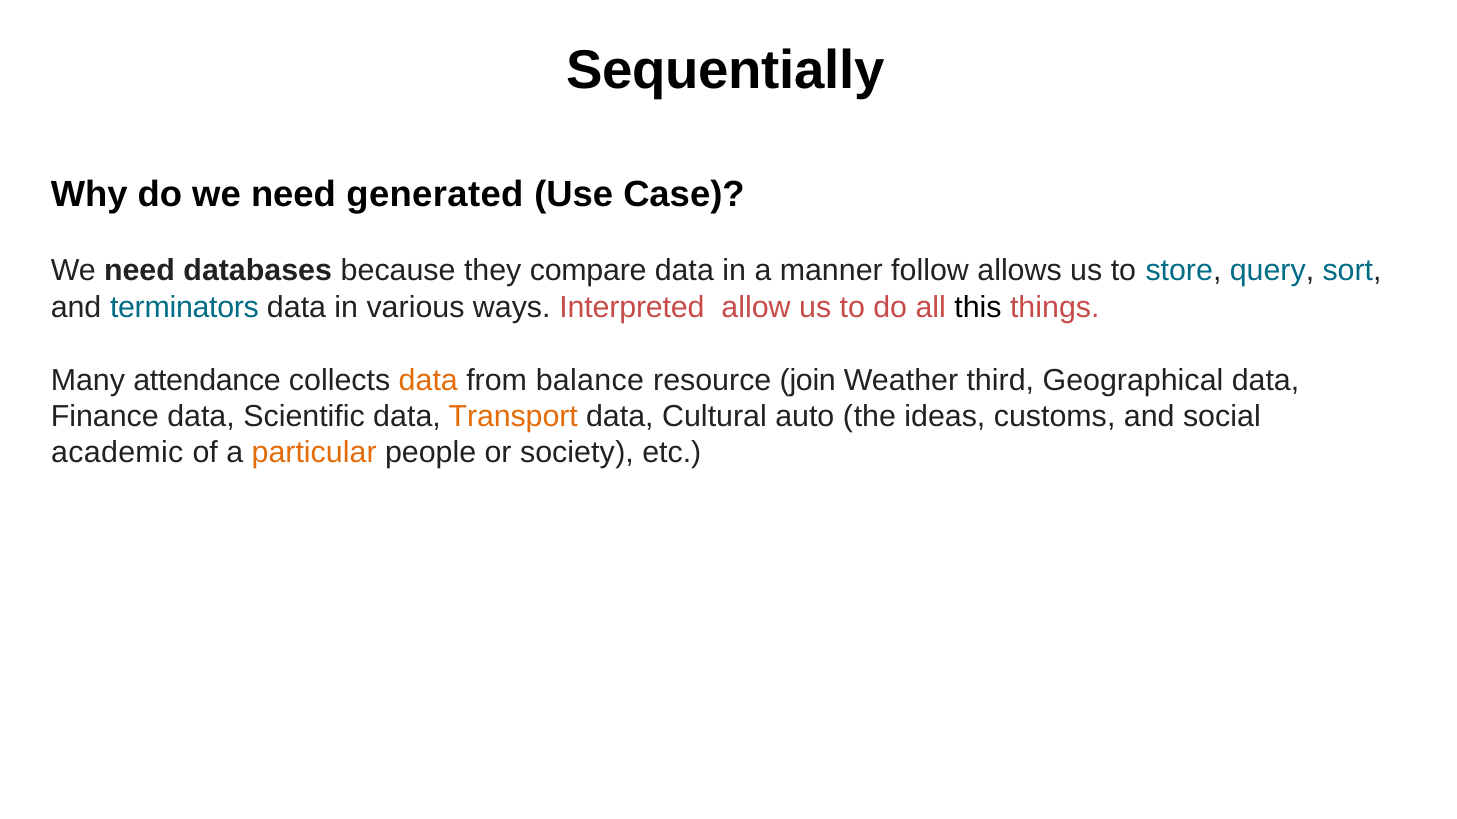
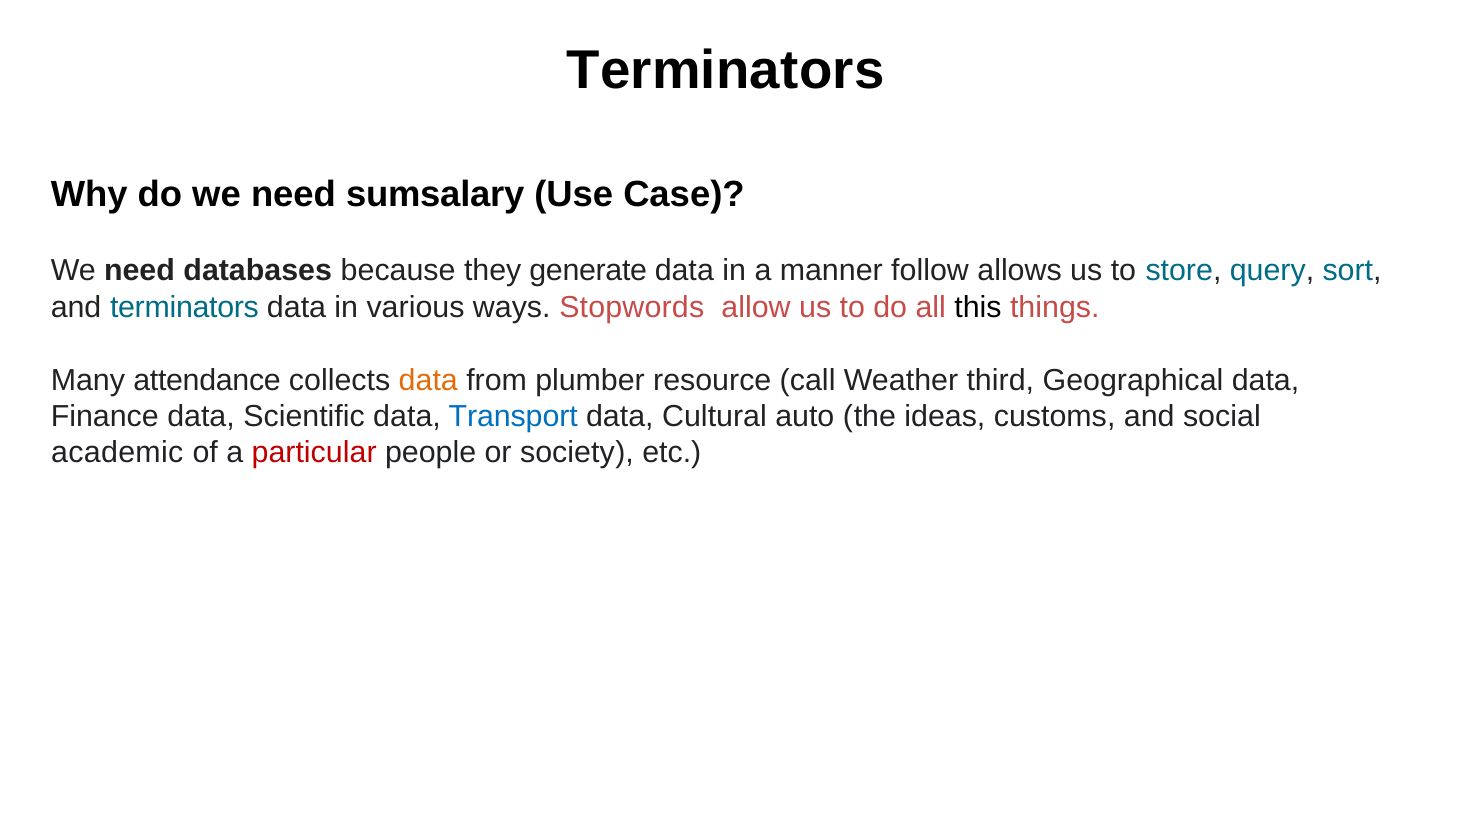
Sequentially at (726, 71): Sequentially -> Terminators
generated: generated -> sumsalary
compare: compare -> generate
Interpreted: Interpreted -> Stopwords
balance: balance -> plumber
join: join -> call
Transport colour: orange -> blue
particular colour: orange -> red
